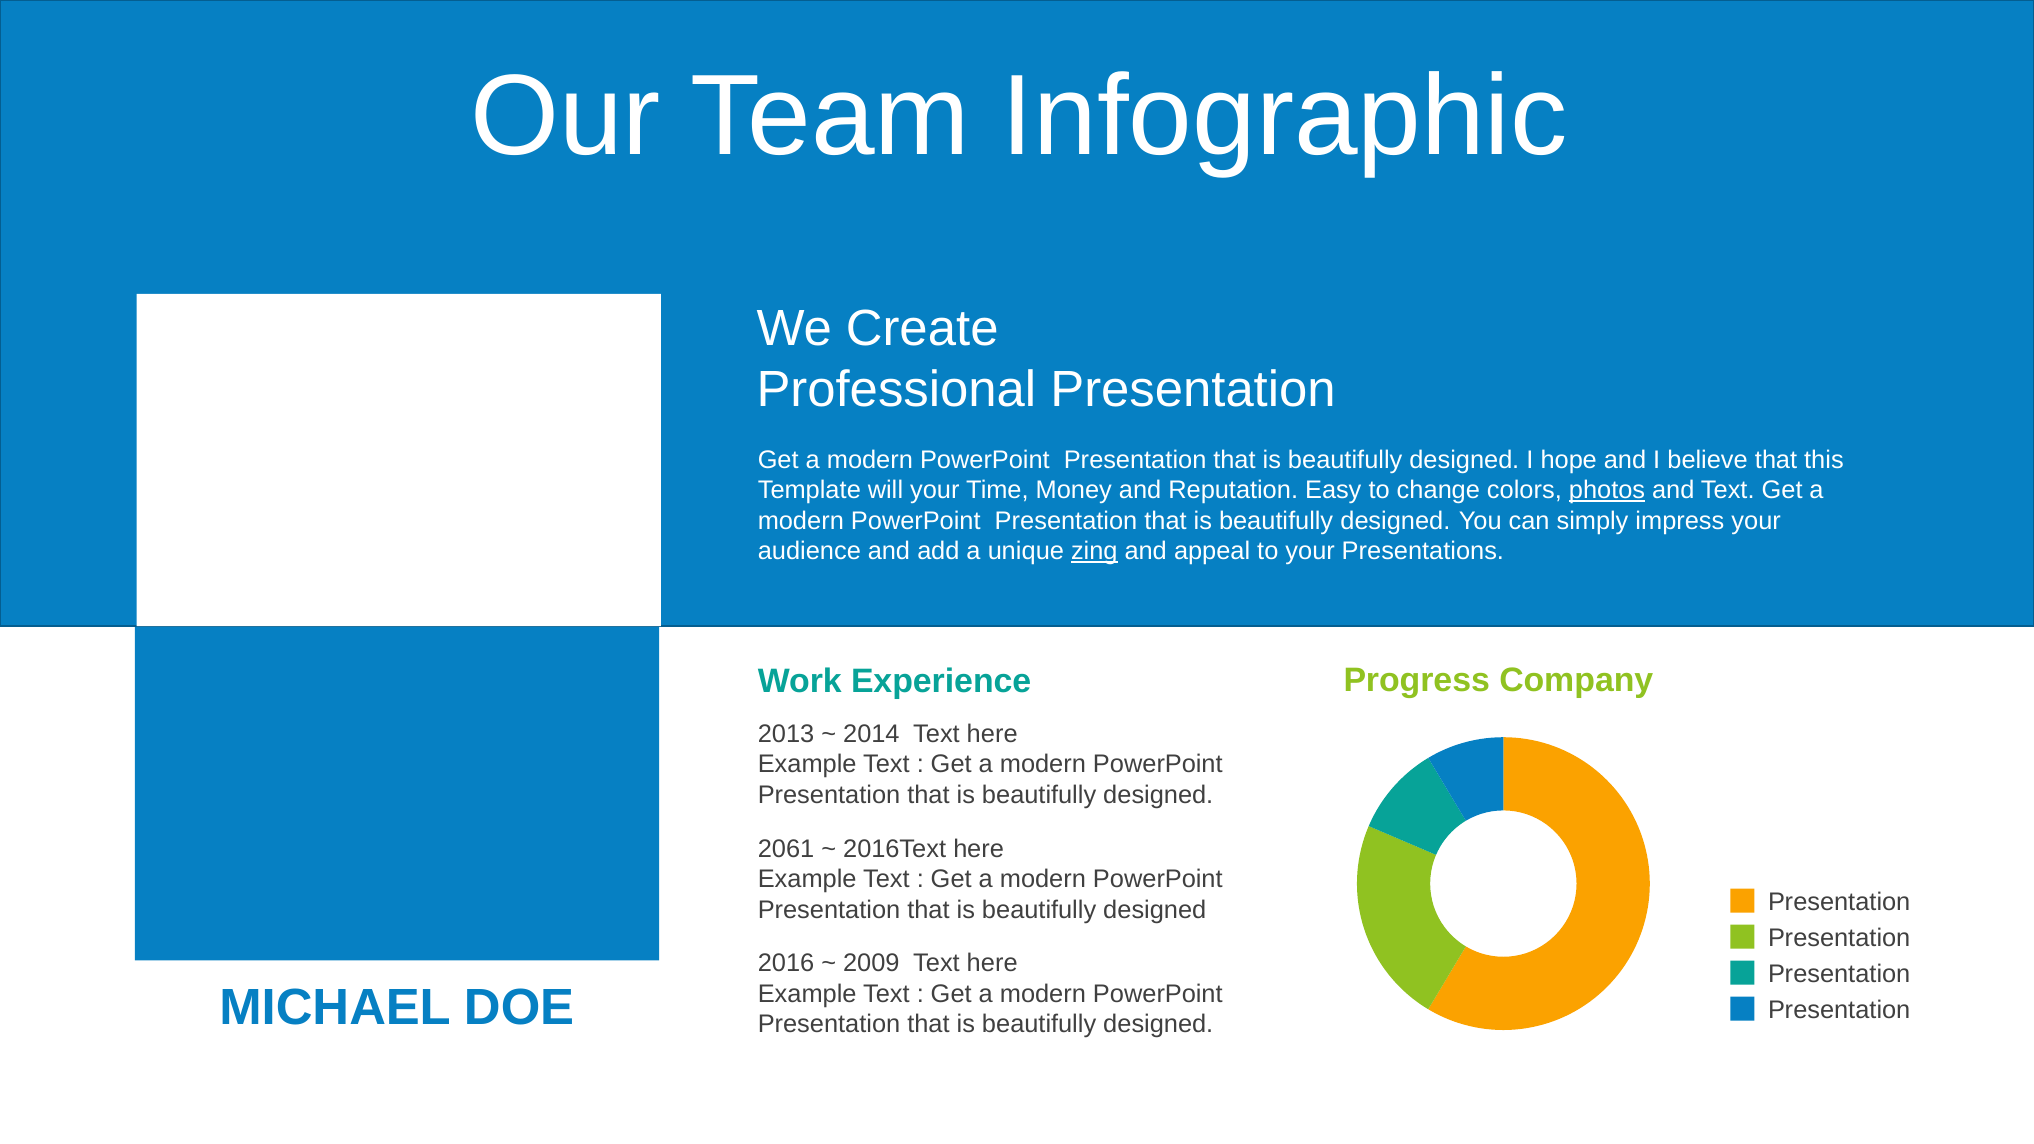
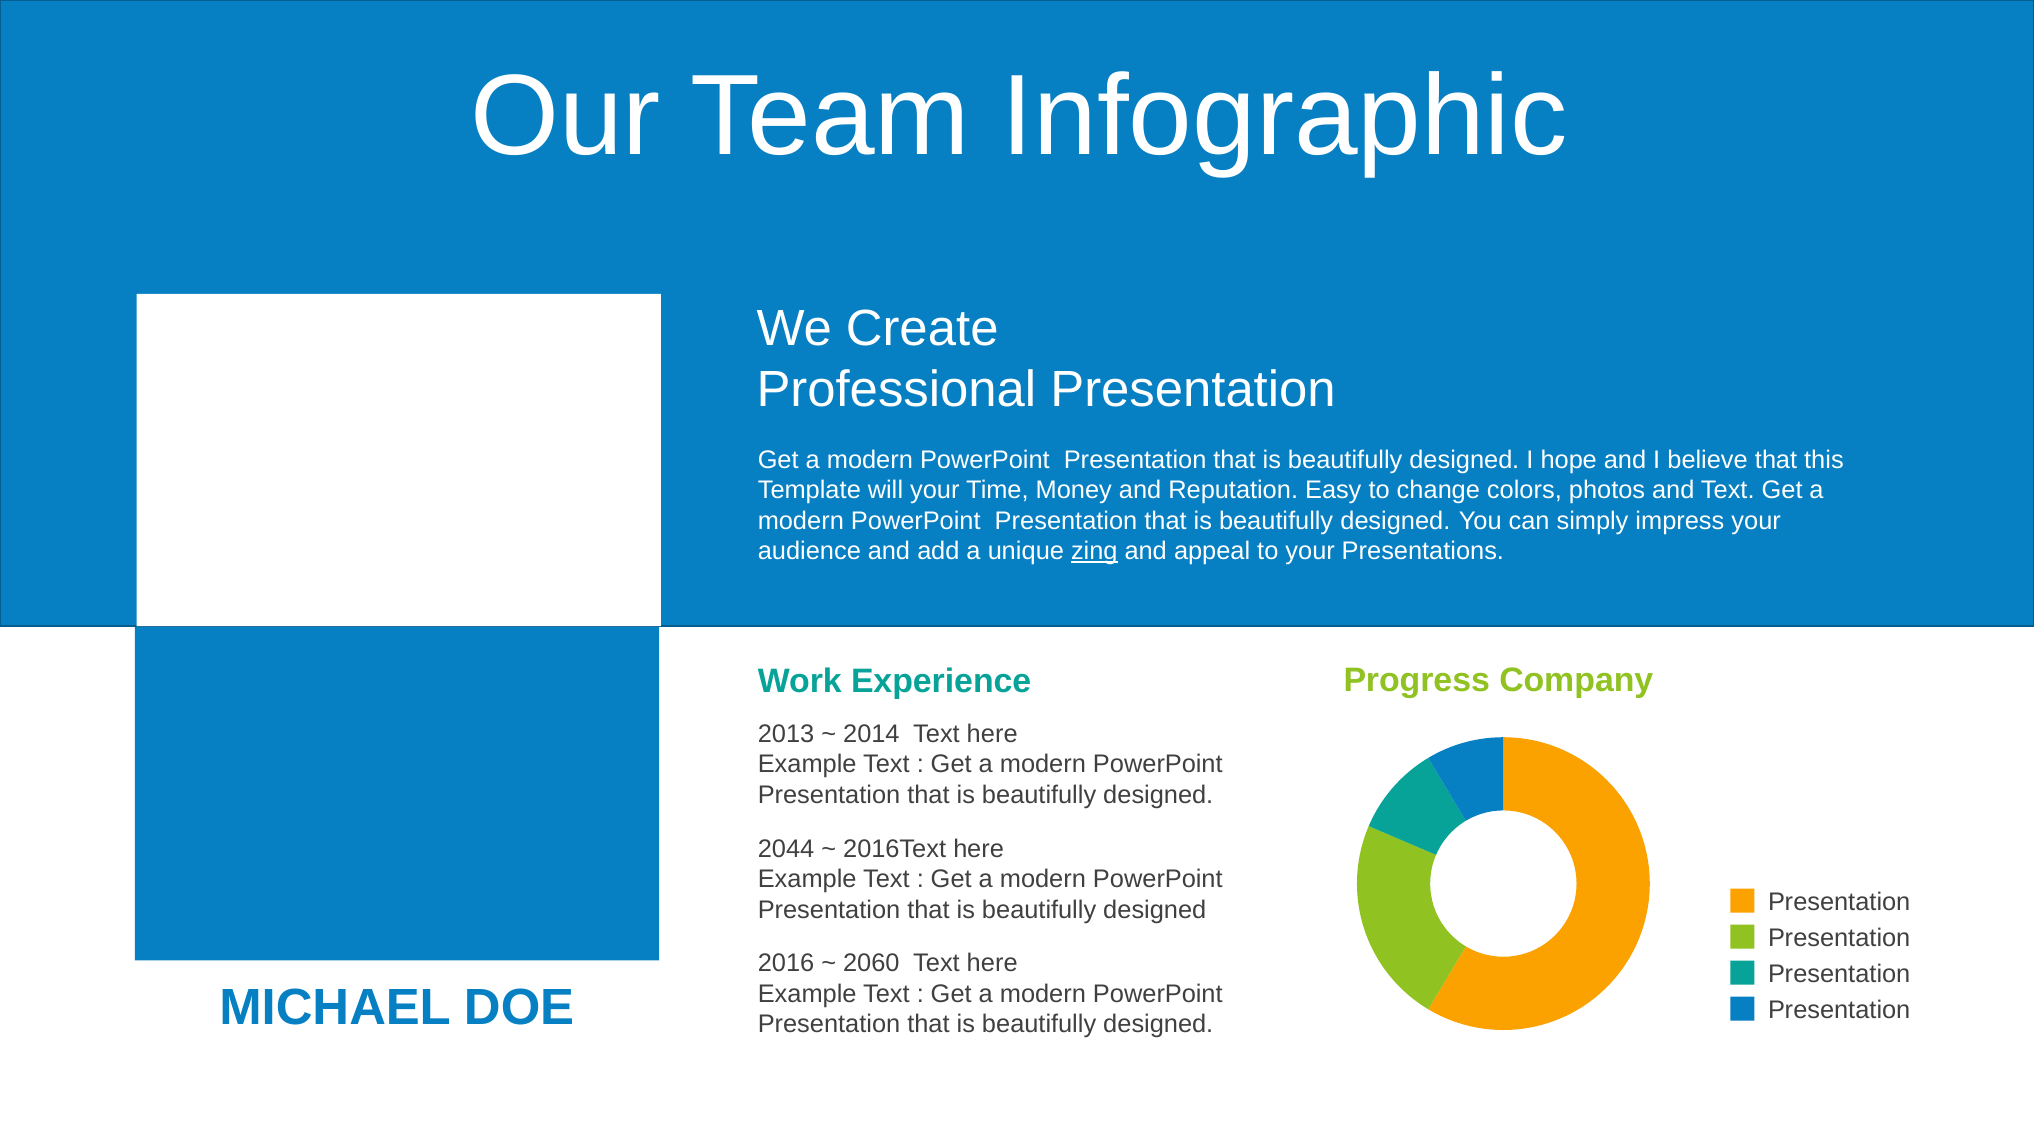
photos underline: present -> none
2061: 2061 -> 2044
2009: 2009 -> 2060
